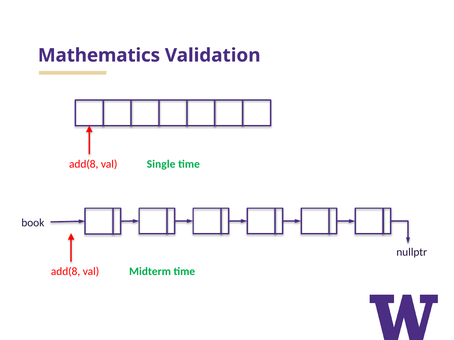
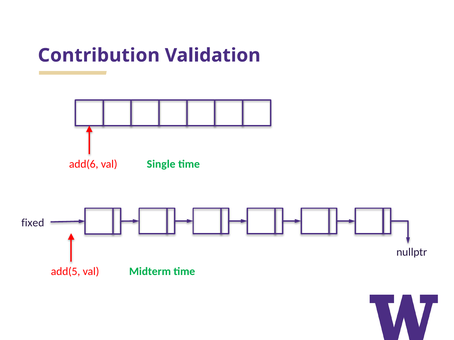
Mathematics: Mathematics -> Contribution
add(8 at (84, 164): add(8 -> add(6
book: book -> fixed
add(8 at (66, 272): add(8 -> add(5
